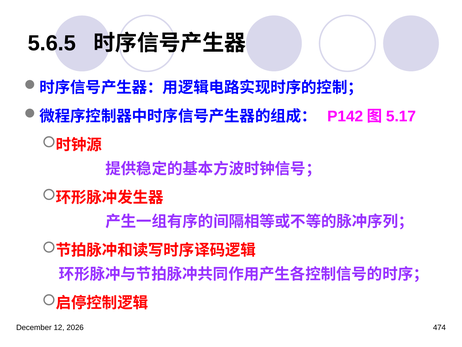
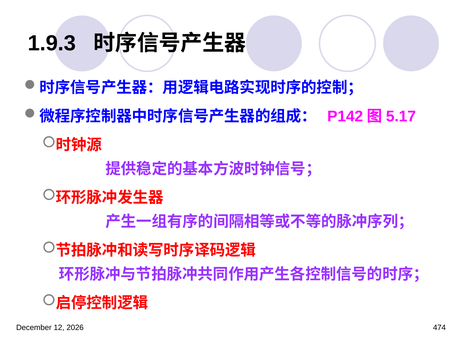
5.6.5: 5.6.5 -> 1.9.3
